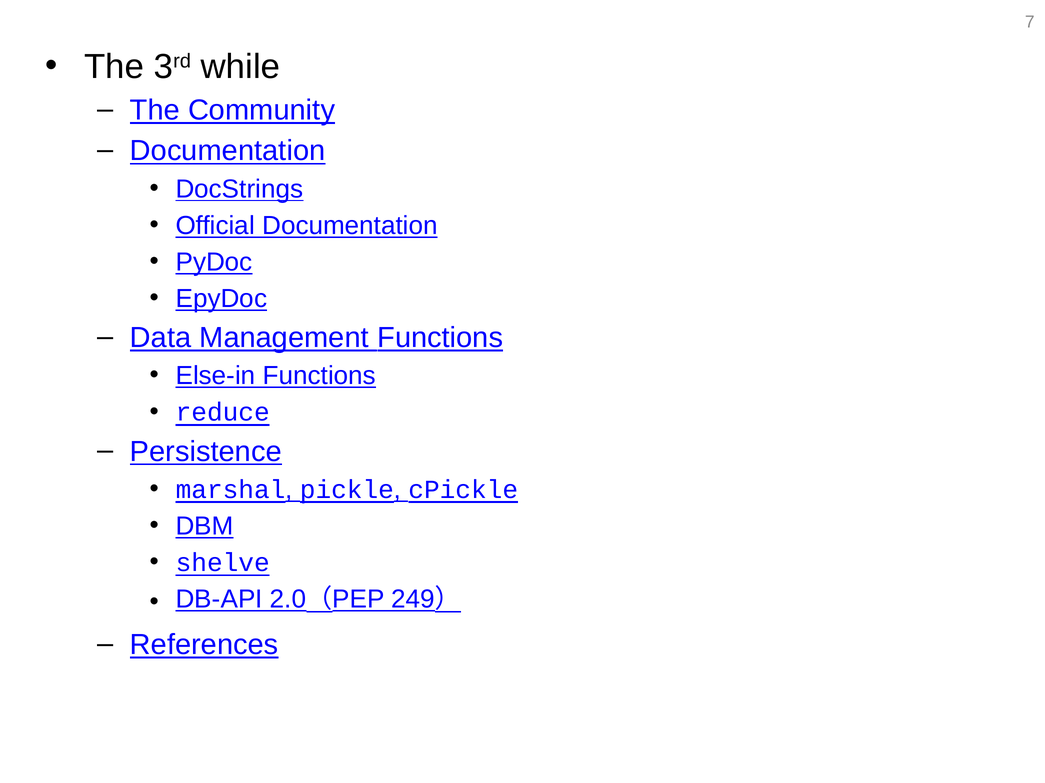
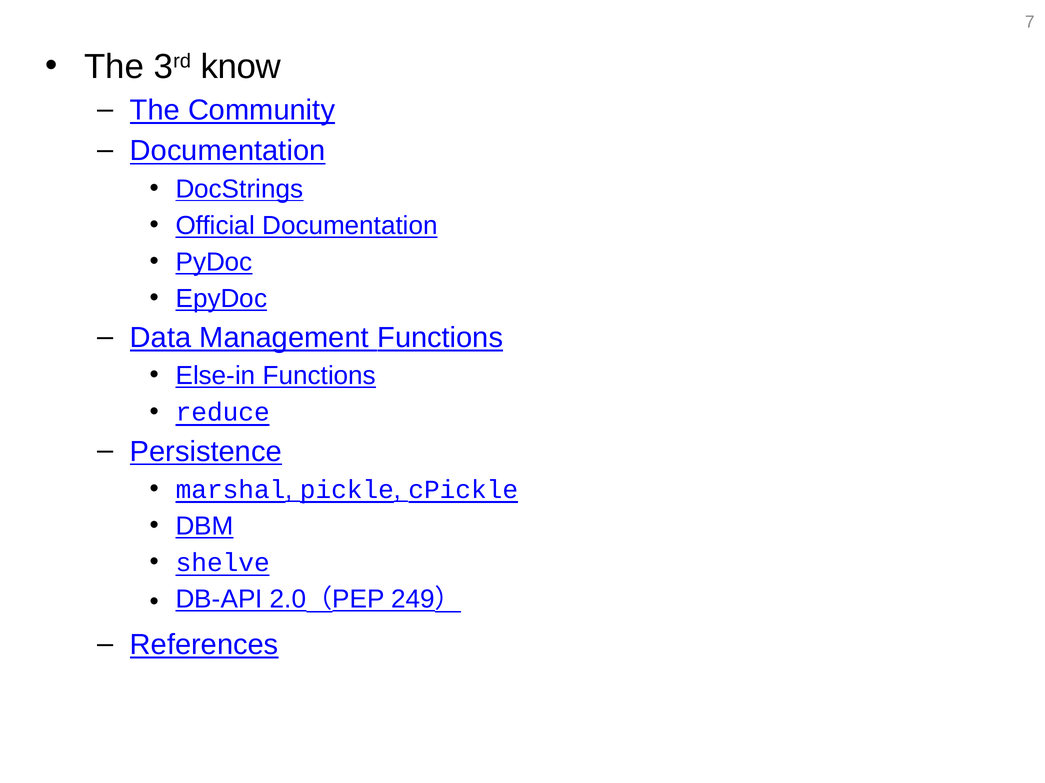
while: while -> know
